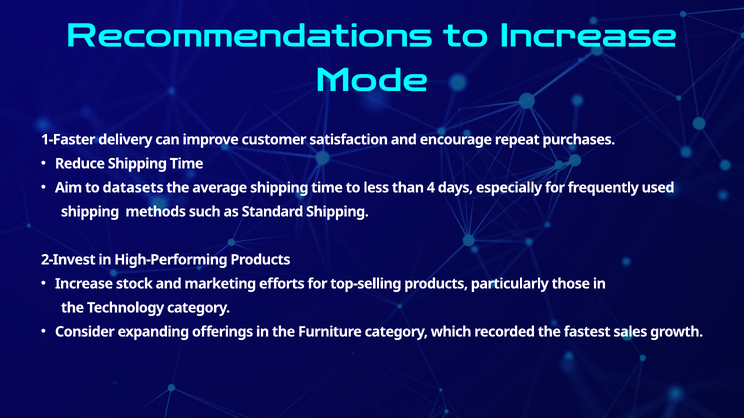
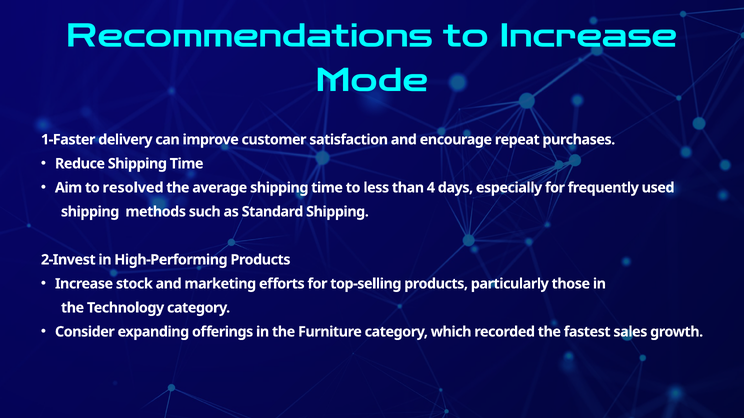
datasets: datasets -> resolved
